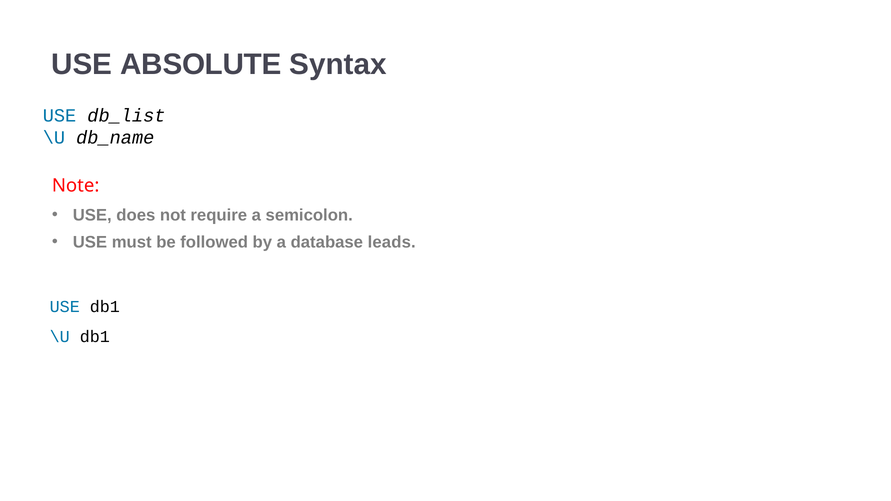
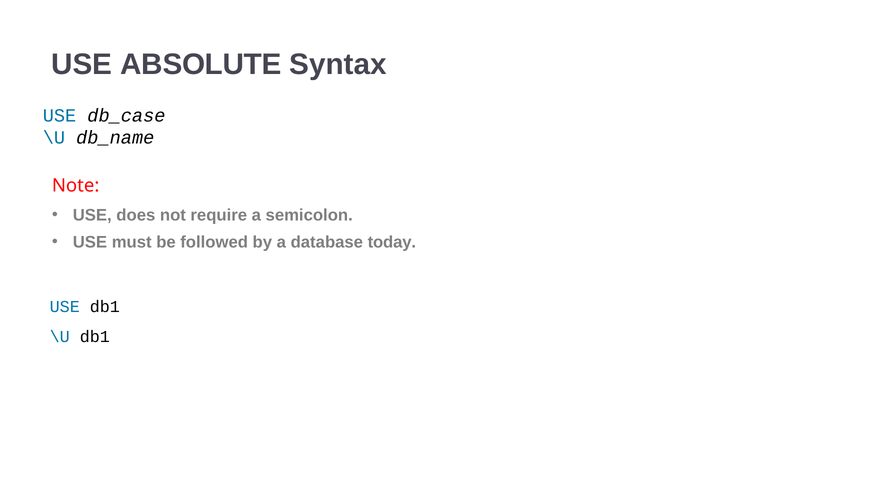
db_list: db_list -> db_case
leads: leads -> today
